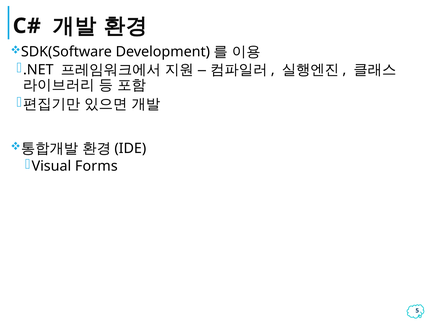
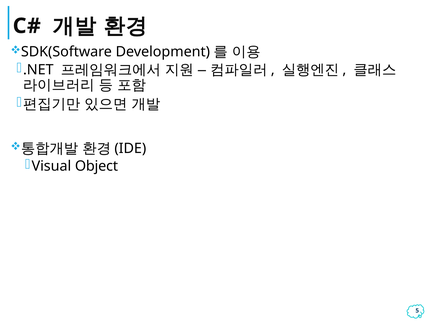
Forms: Forms -> Object
